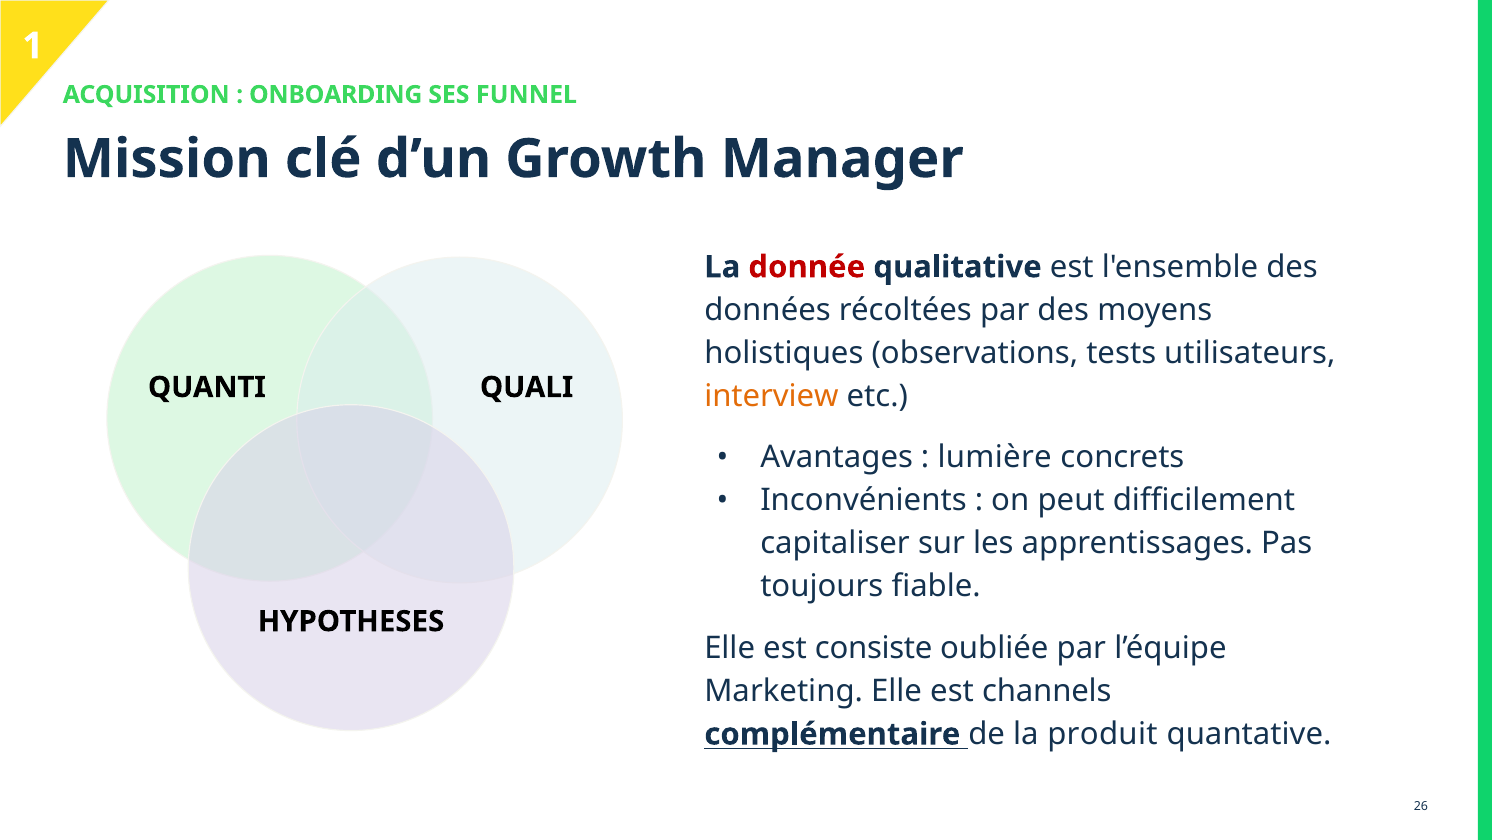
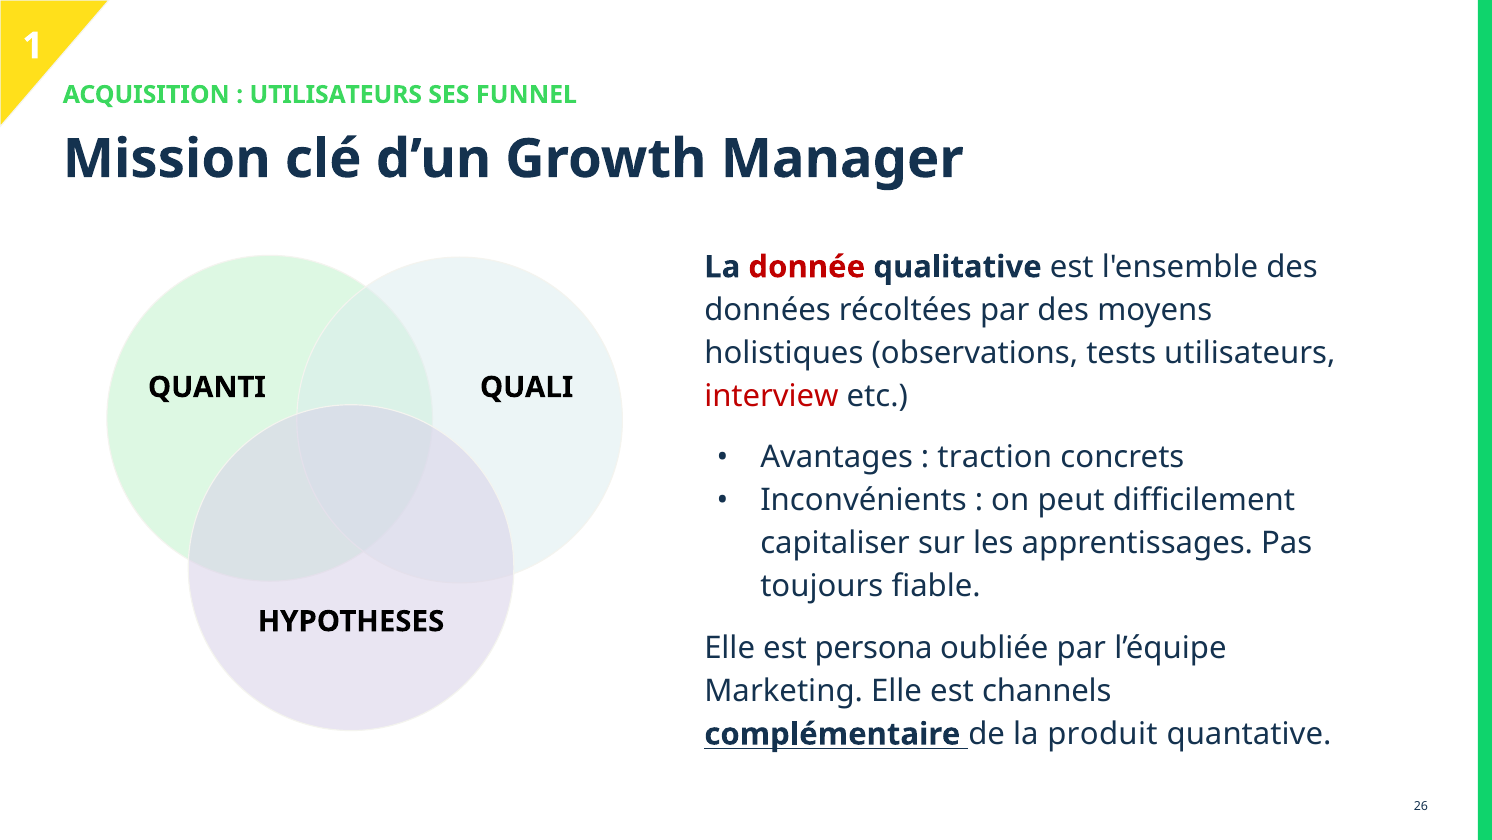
ONBOARDING at (336, 95): ONBOARDING -> UTILISATEURS
interview colour: orange -> red
lumière: lumière -> traction
consiste: consiste -> persona
